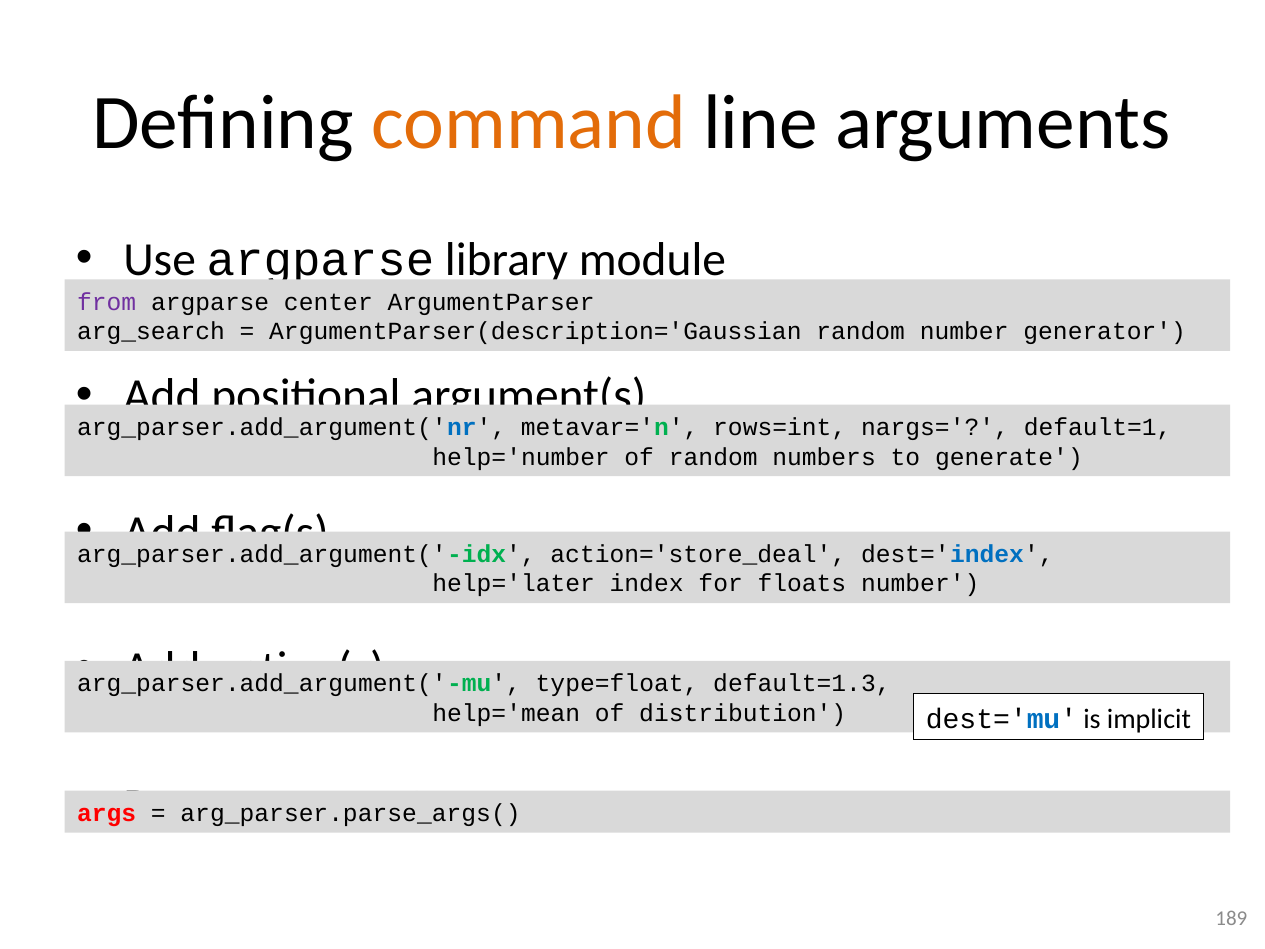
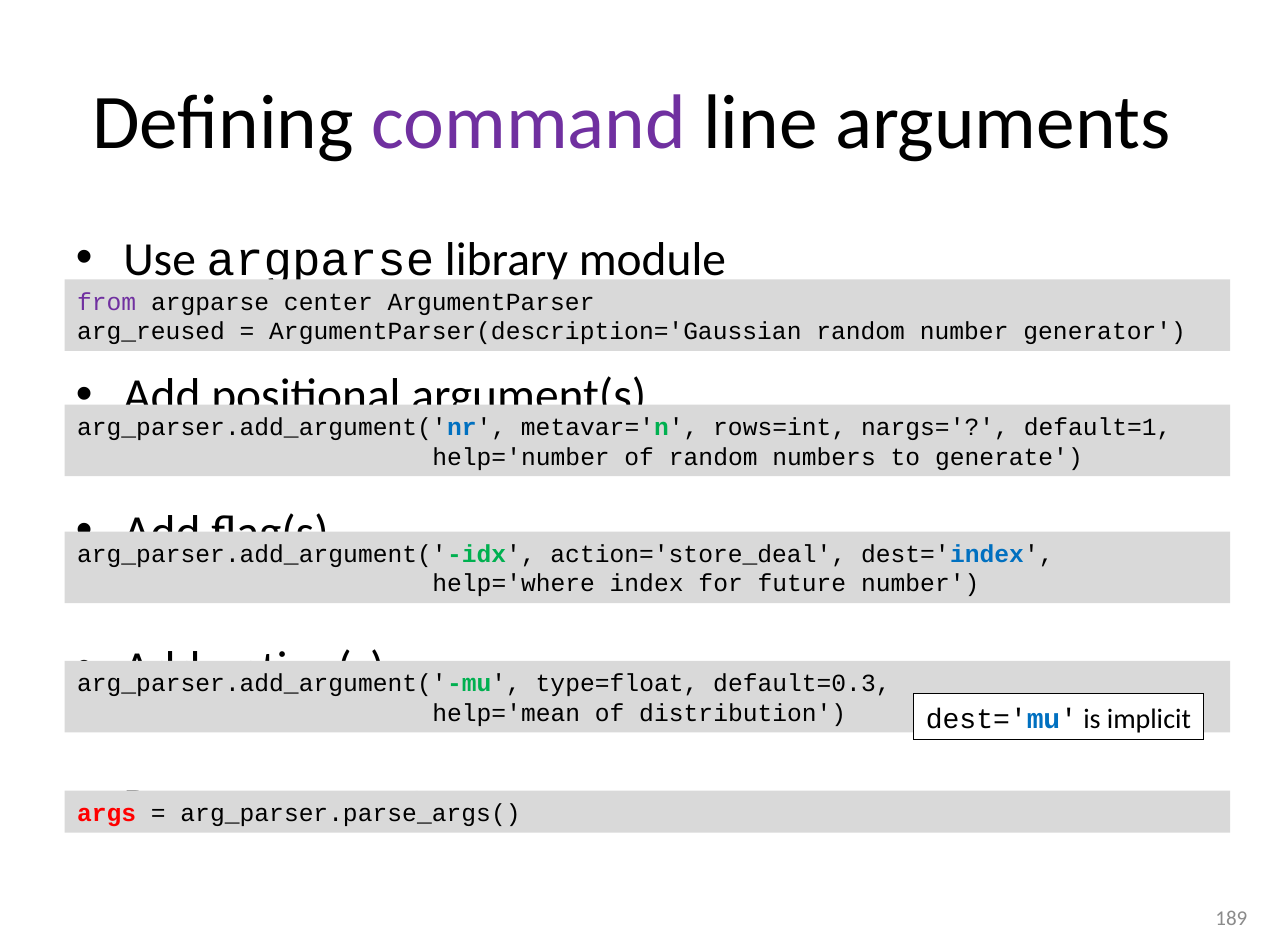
command colour: orange -> purple
arg_search: arg_search -> arg_reused
help='later: help='later -> help='where
floats: floats -> future
default=1.3: default=1.3 -> default=0.3
